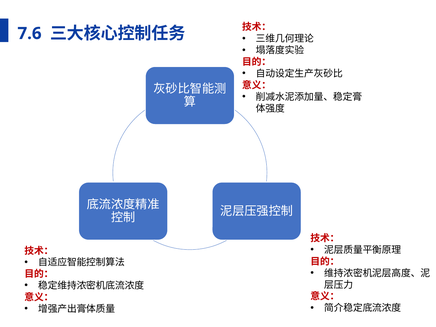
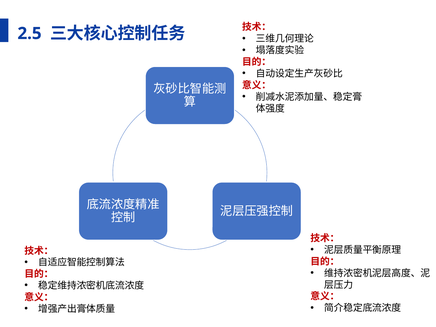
7.6: 7.6 -> 2.5
